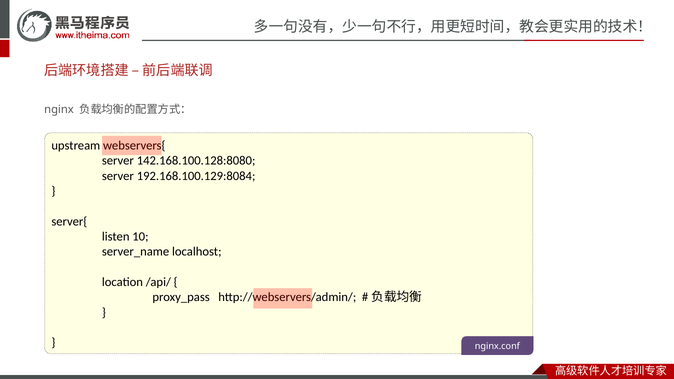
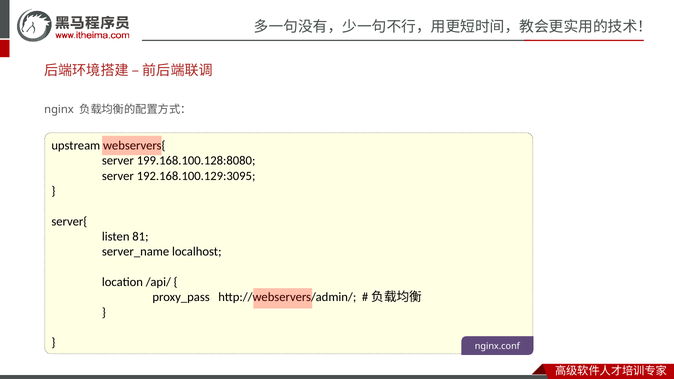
142.168.100.128:8080: 142.168.100.128:8080 -> 199.168.100.128:8080
192.168.100.129:8084: 192.168.100.129:8084 -> 192.168.100.129:3095
10: 10 -> 81
